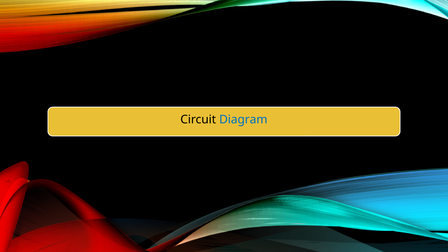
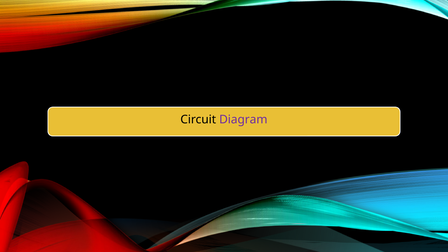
Diagram colour: blue -> purple
